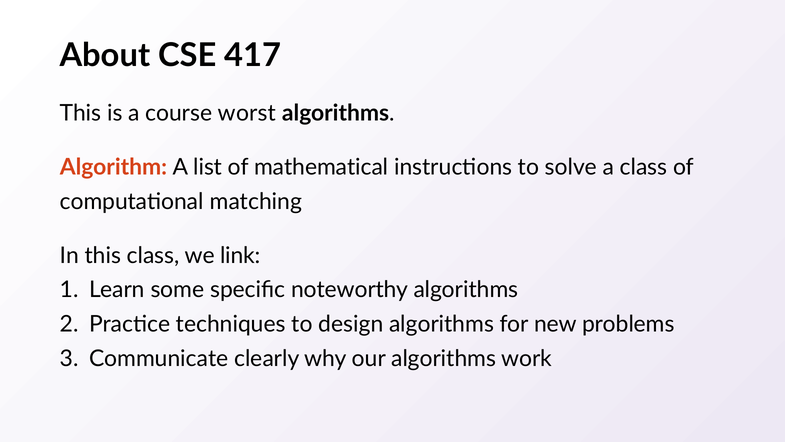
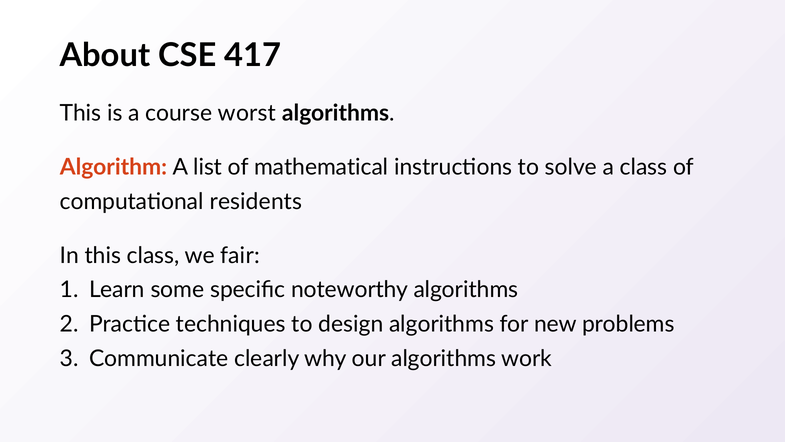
matching: matching -> residents
link: link -> fair
